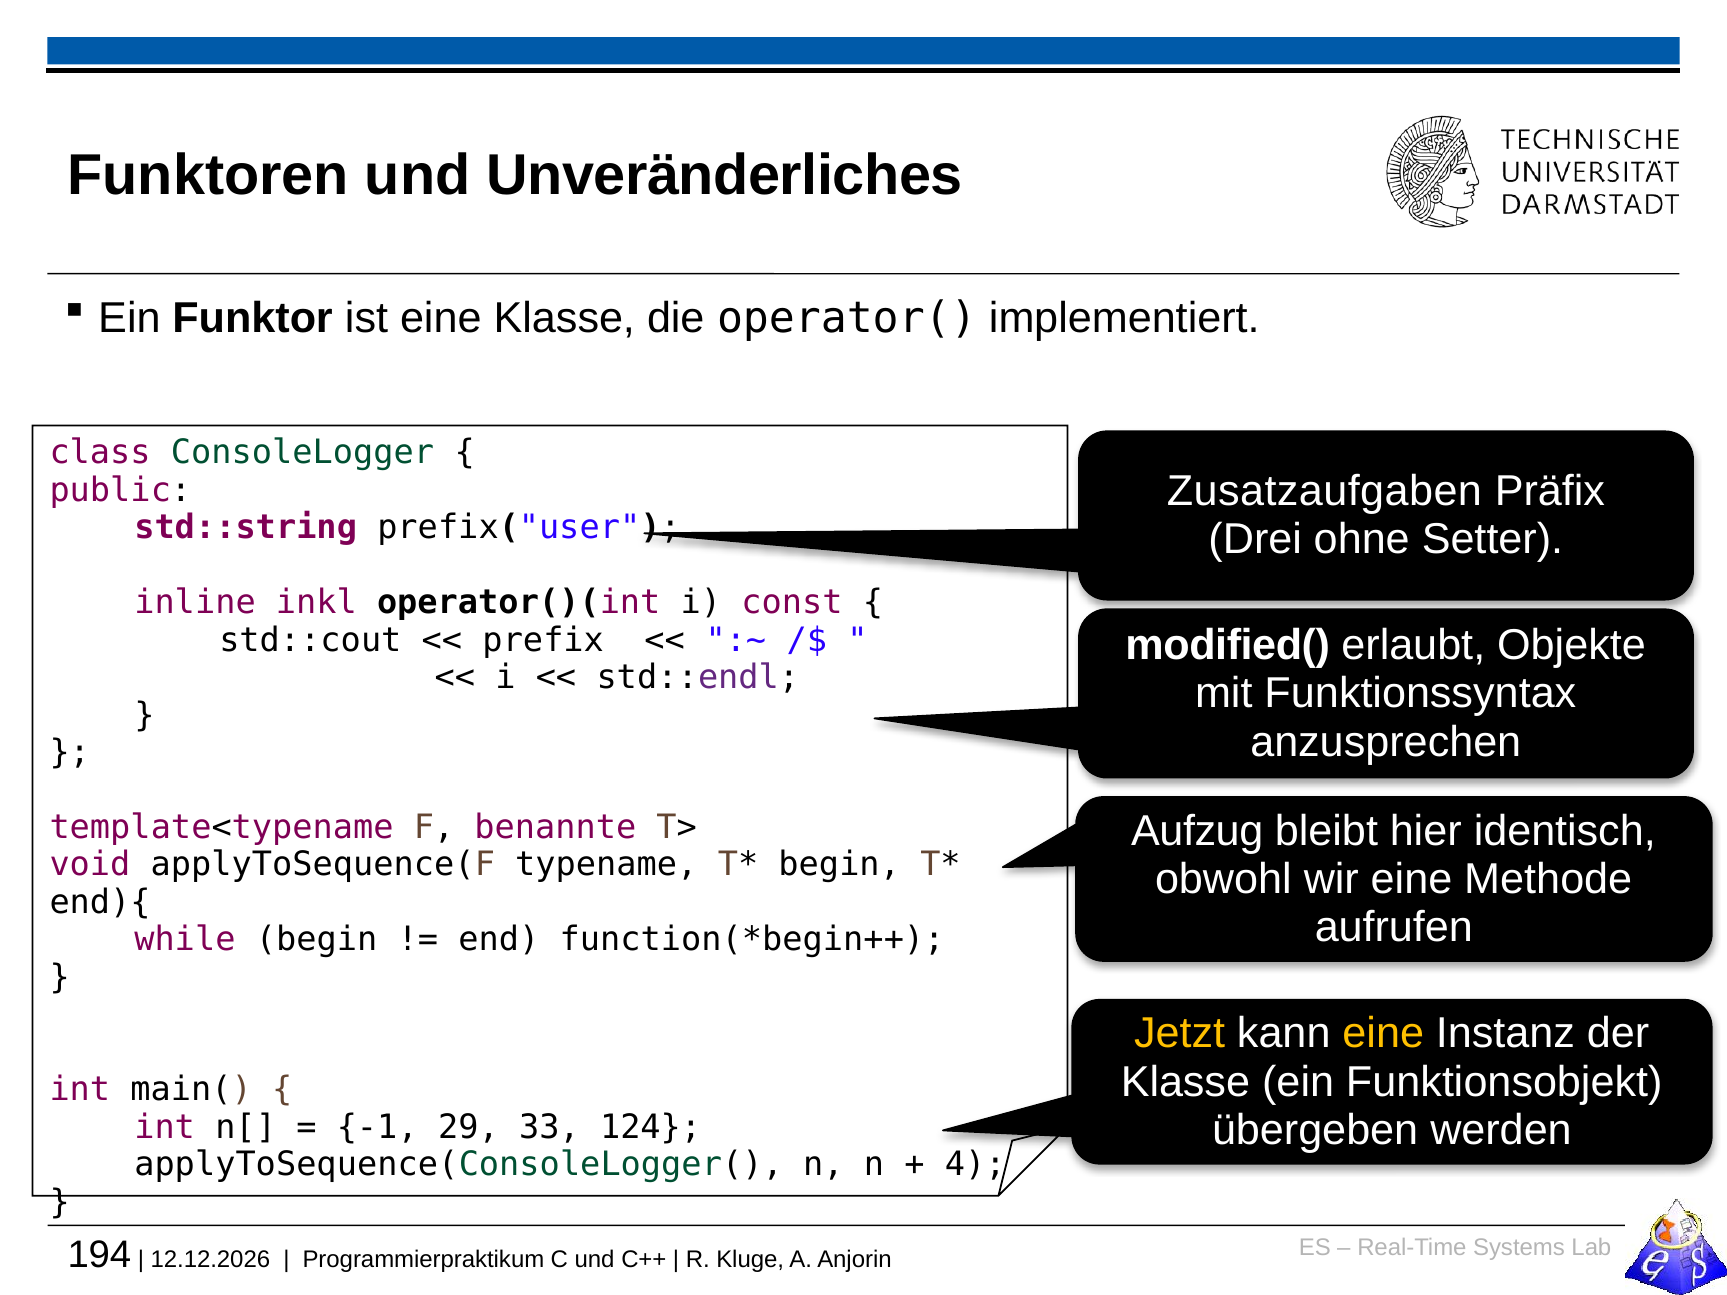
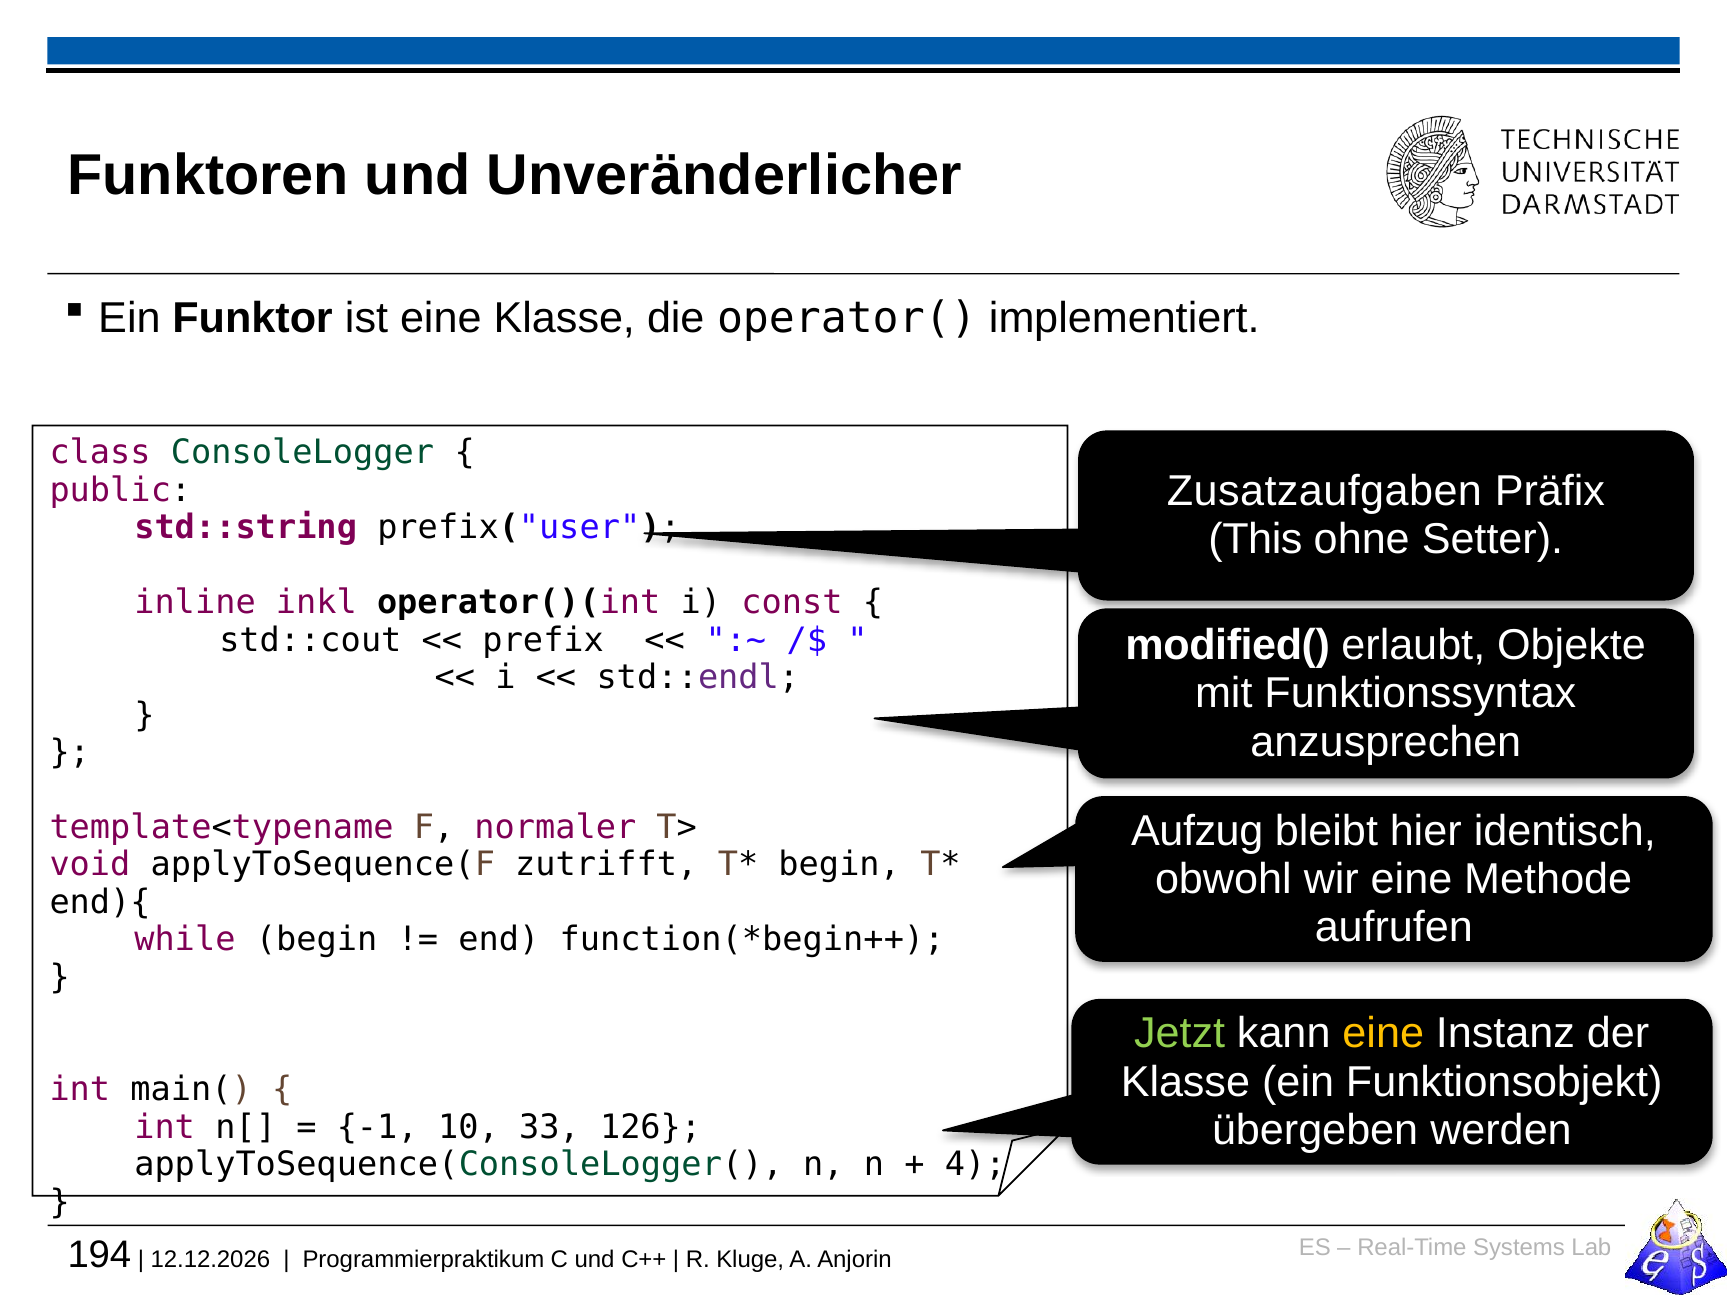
Unveränderliches: Unveränderliches -> Unveränderlicher
Drei: Drei -> This
benannte: benannte -> normaler
typename: typename -> zutrifft
Jetzt colour: yellow -> light green
29: 29 -> 10
124: 124 -> 126
